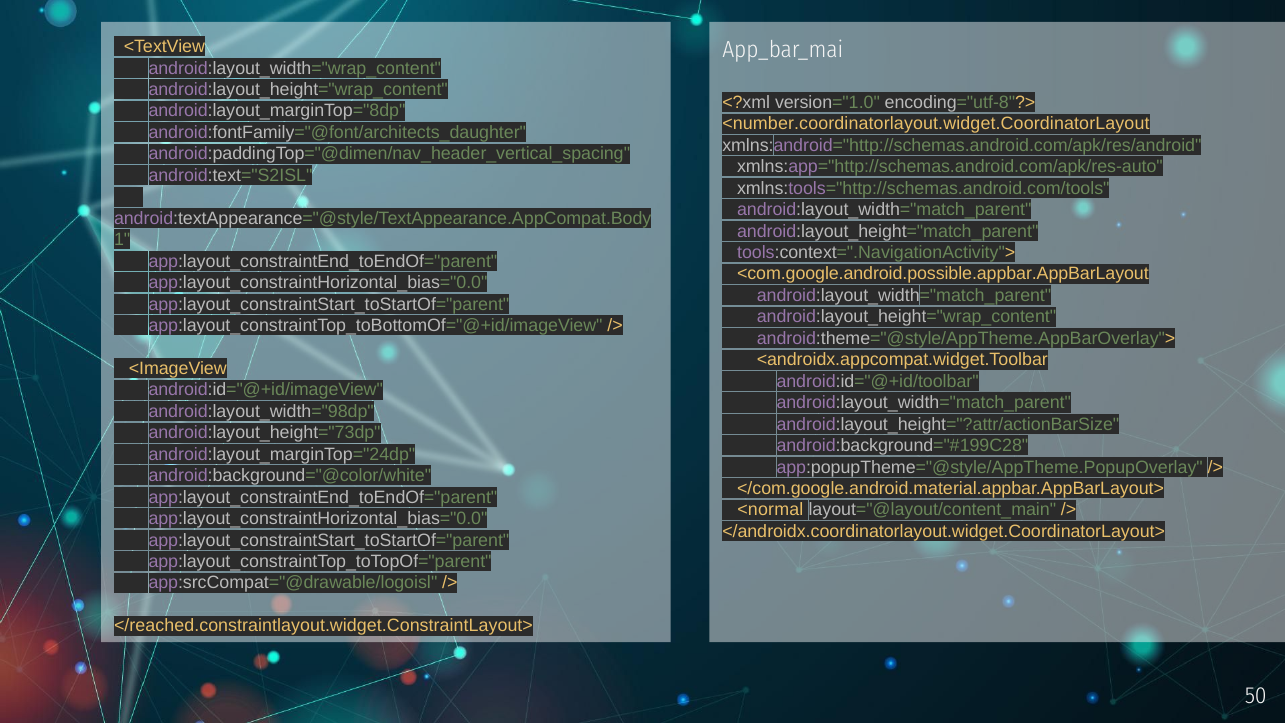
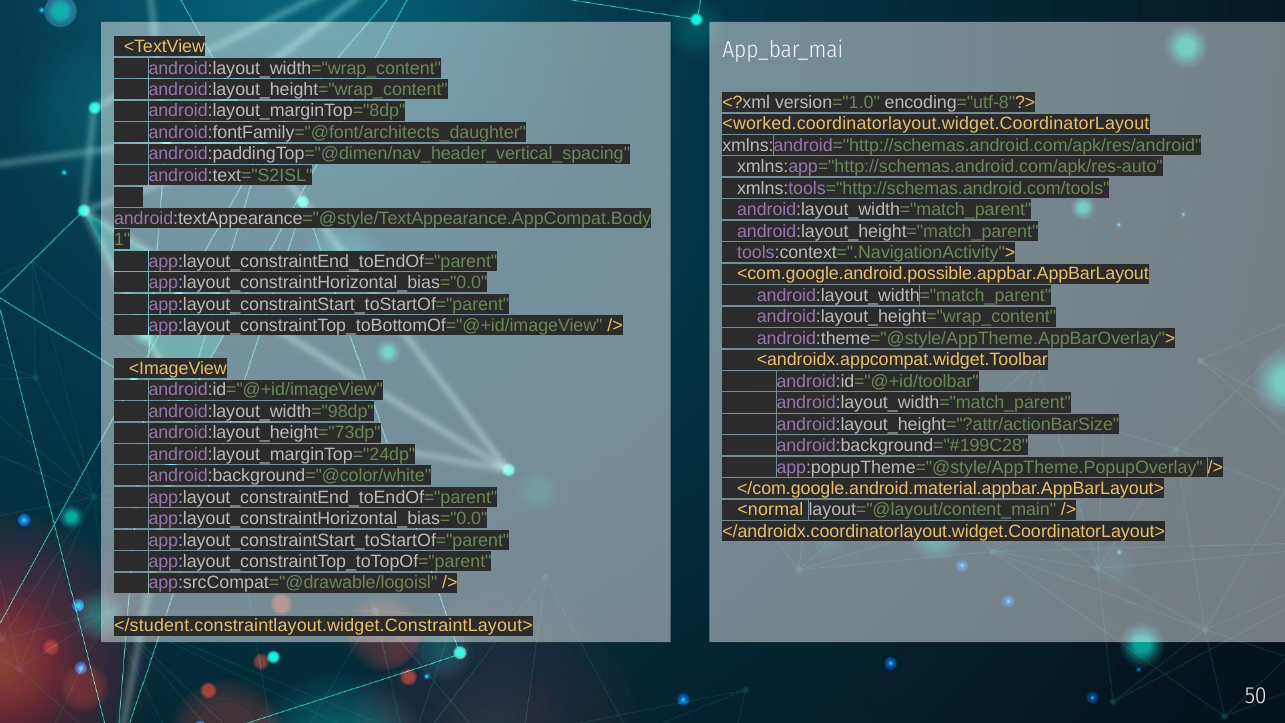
<number.coordinatorlayout.widget.CoordinatorLayout: <number.coordinatorlayout.widget.CoordinatorLayout -> <worked.coordinatorlayout.widget.CoordinatorLayout
</reached.constraintlayout.widget.ConstraintLayout>: </reached.constraintlayout.widget.ConstraintLayout> -> </student.constraintlayout.widget.ConstraintLayout>
